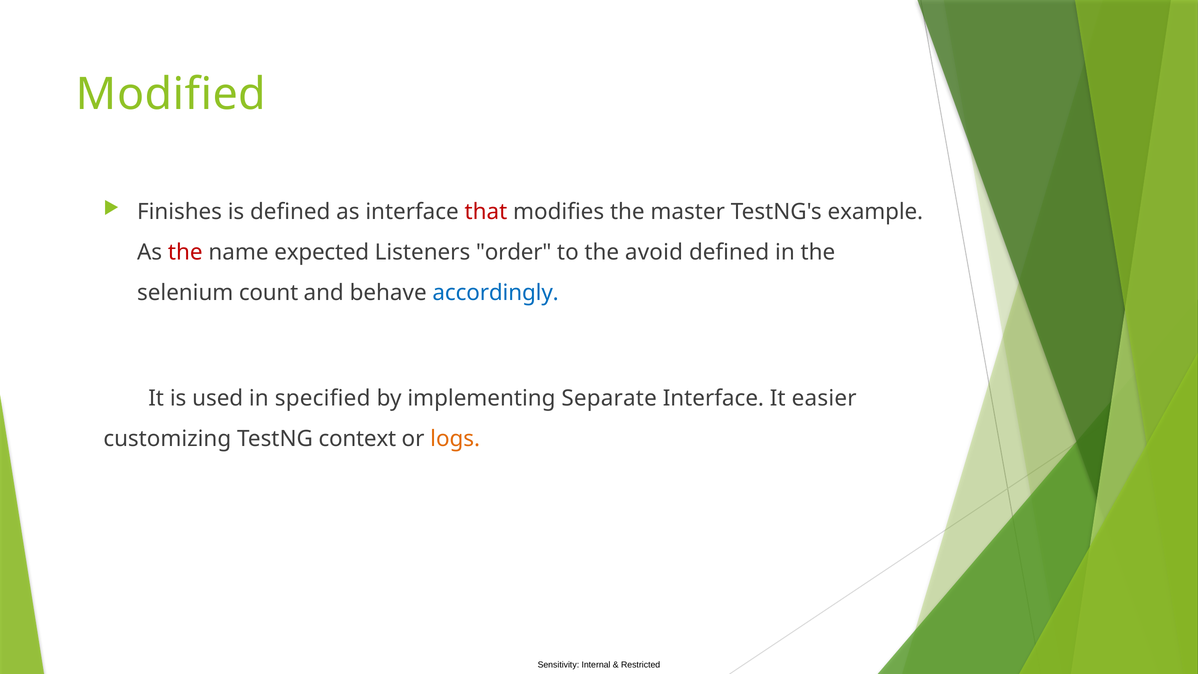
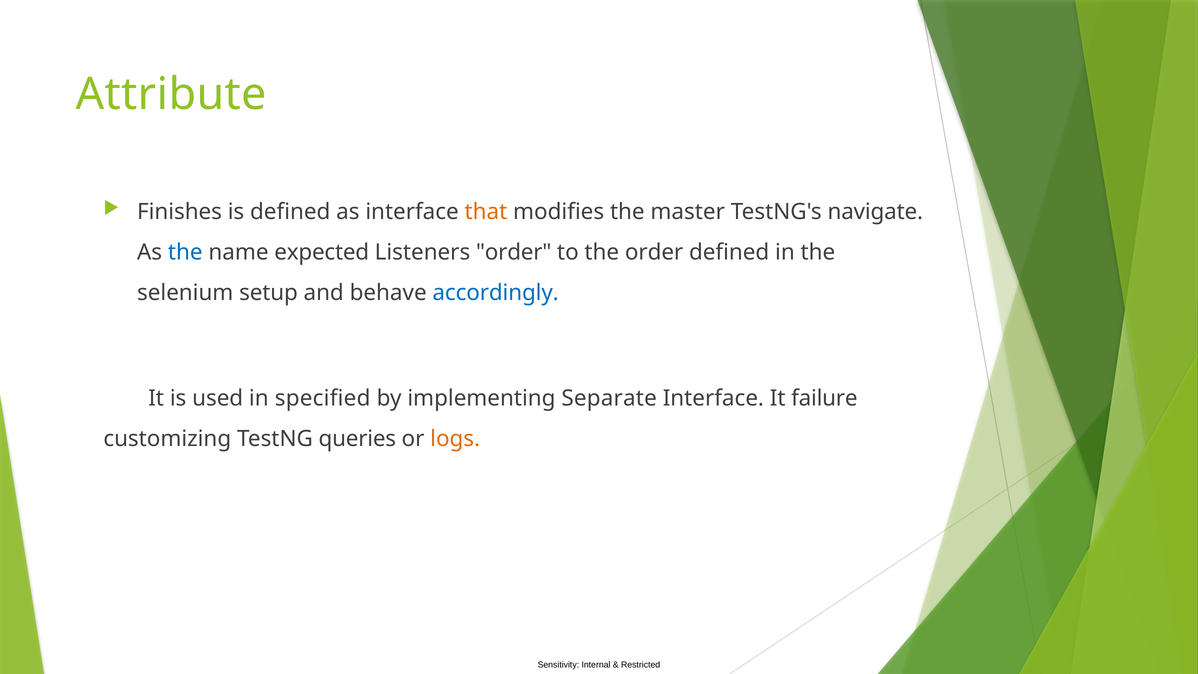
Modified: Modified -> Attribute
that colour: red -> orange
example: example -> navigate
the at (185, 252) colour: red -> blue
the avoid: avoid -> order
count: count -> setup
easier: easier -> failure
context: context -> queries
